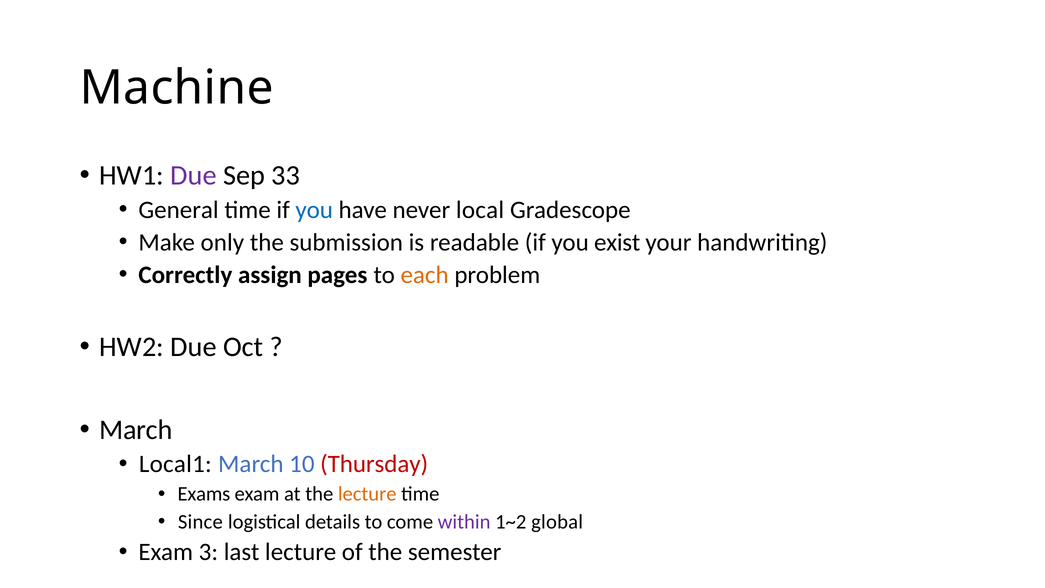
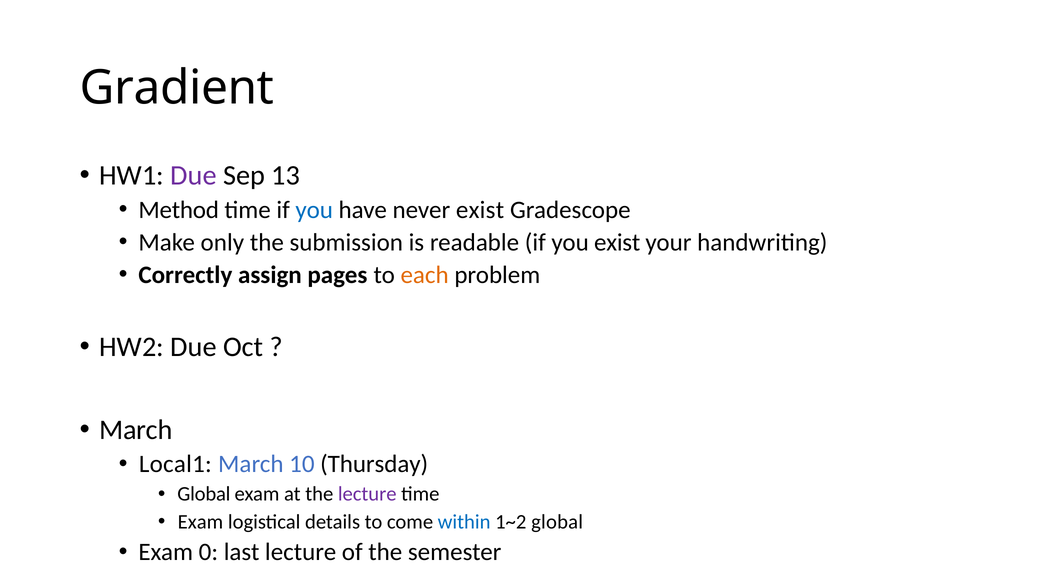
Machine: Machine -> Gradient
33: 33 -> 13
General: General -> Method
never local: local -> exist
Thursday colour: red -> black
Exams at (204, 494): Exams -> Global
lecture at (367, 494) colour: orange -> purple
Since at (200, 522): Since -> Exam
within colour: purple -> blue
3: 3 -> 0
